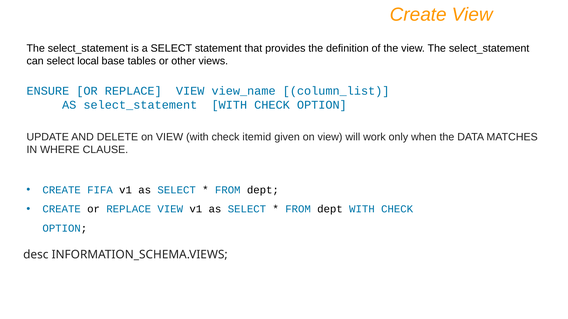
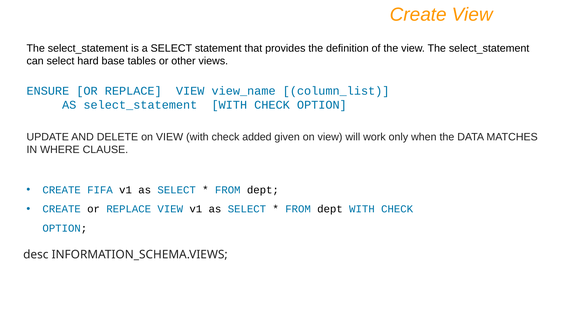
local: local -> hard
itemid: itemid -> added
